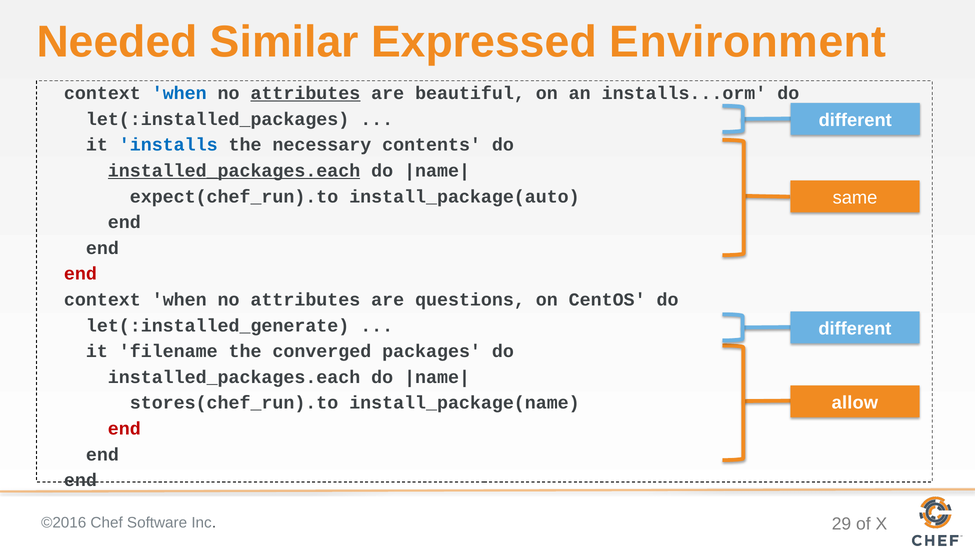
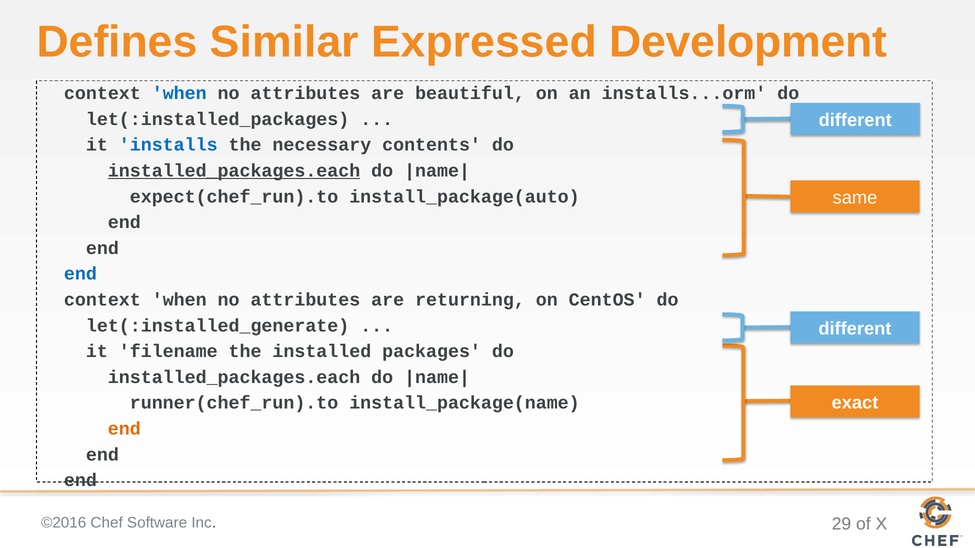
Needed: Needed -> Defines
Environment: Environment -> Development
attributes at (305, 93) underline: present -> none
end at (80, 274) colour: red -> blue
questions: questions -> returning
converged: converged -> installed
allow: allow -> exact
stores(chef_run).to: stores(chef_run).to -> runner(chef_run).to
end at (124, 429) colour: red -> orange
